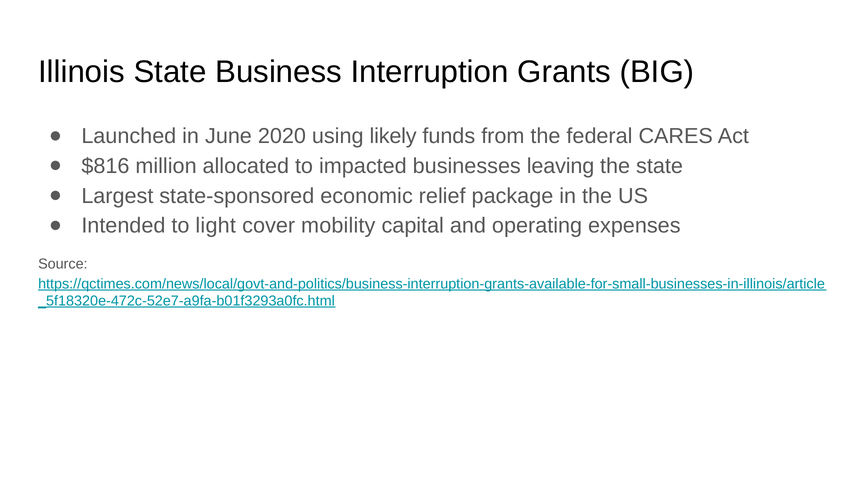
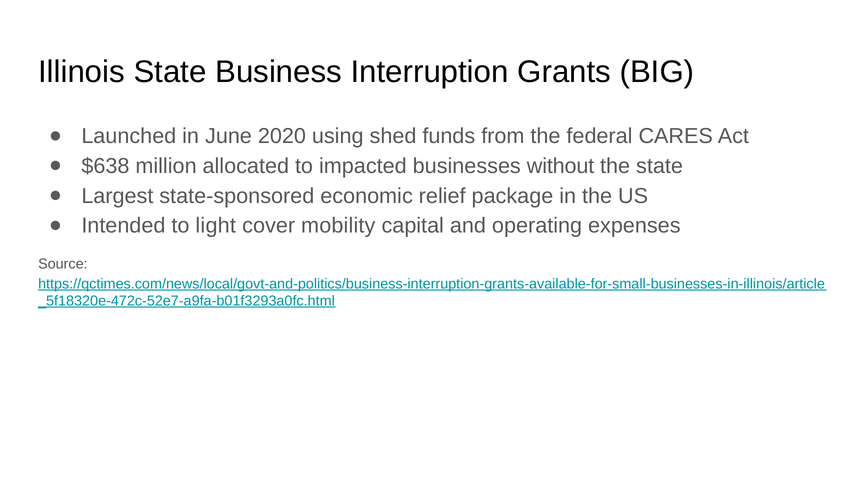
likely: likely -> shed
$816: $816 -> $638
leaving: leaving -> without
